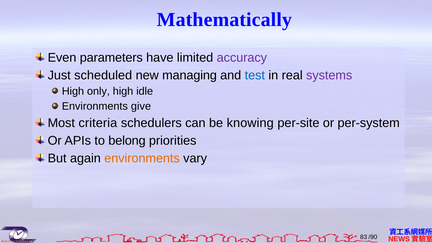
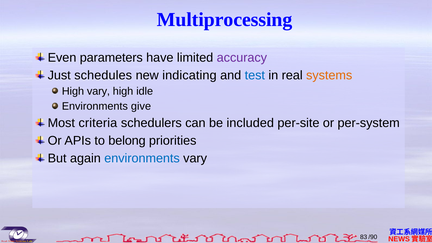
Mathematically: Mathematically -> Multiprocessing
scheduled: scheduled -> schedules
managing: managing -> indicating
systems colour: purple -> orange
High only: only -> vary
knowing: knowing -> included
environments at (142, 158) colour: orange -> blue
